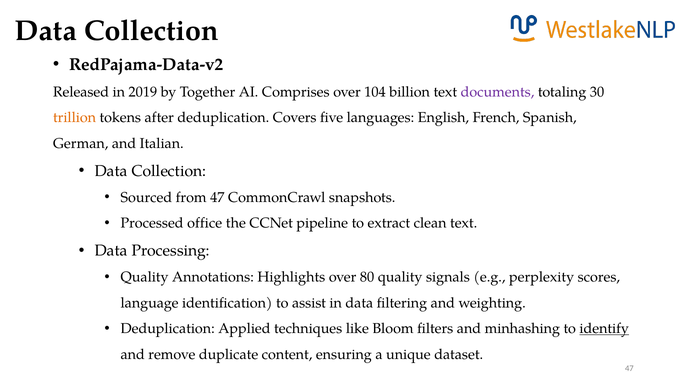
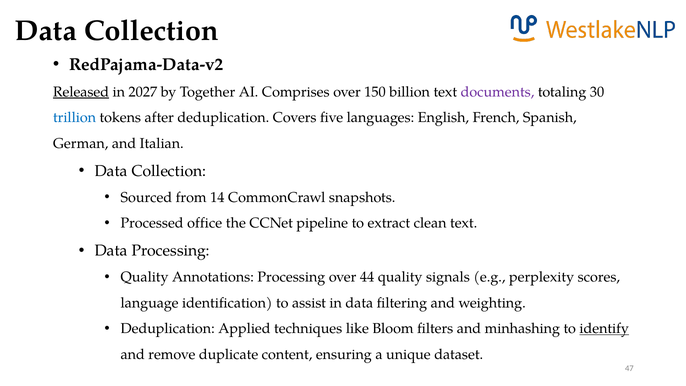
Released underline: none -> present
2019: 2019 -> 2027
104: 104 -> 150
trillion colour: orange -> blue
from 47: 47 -> 14
Annotations Highlights: Highlights -> Processing
80: 80 -> 44
